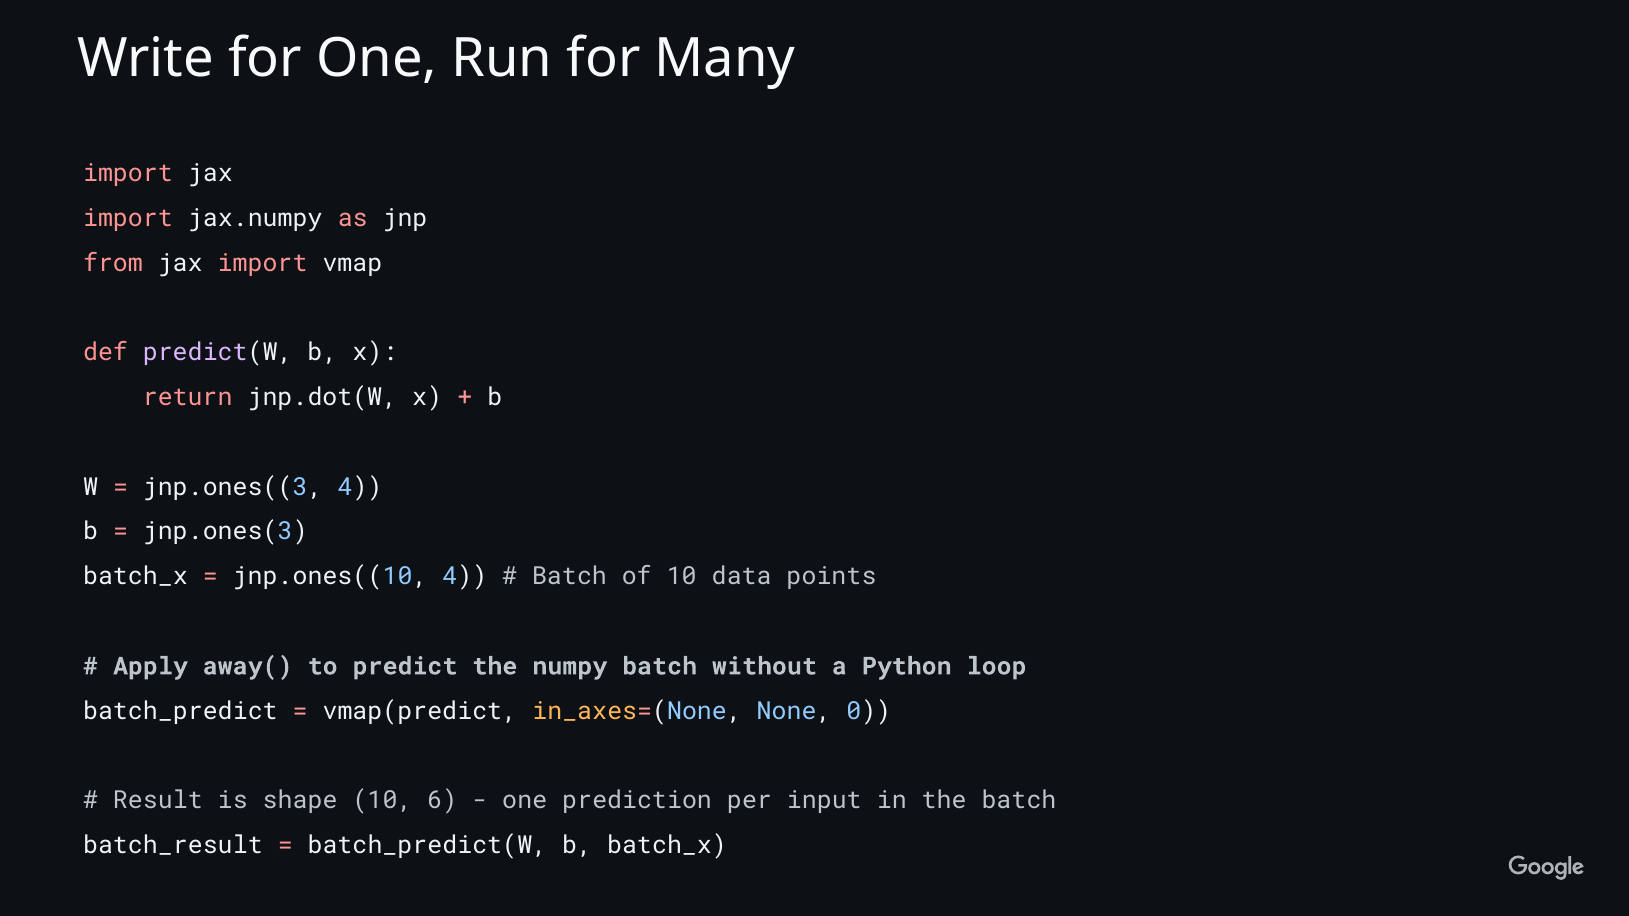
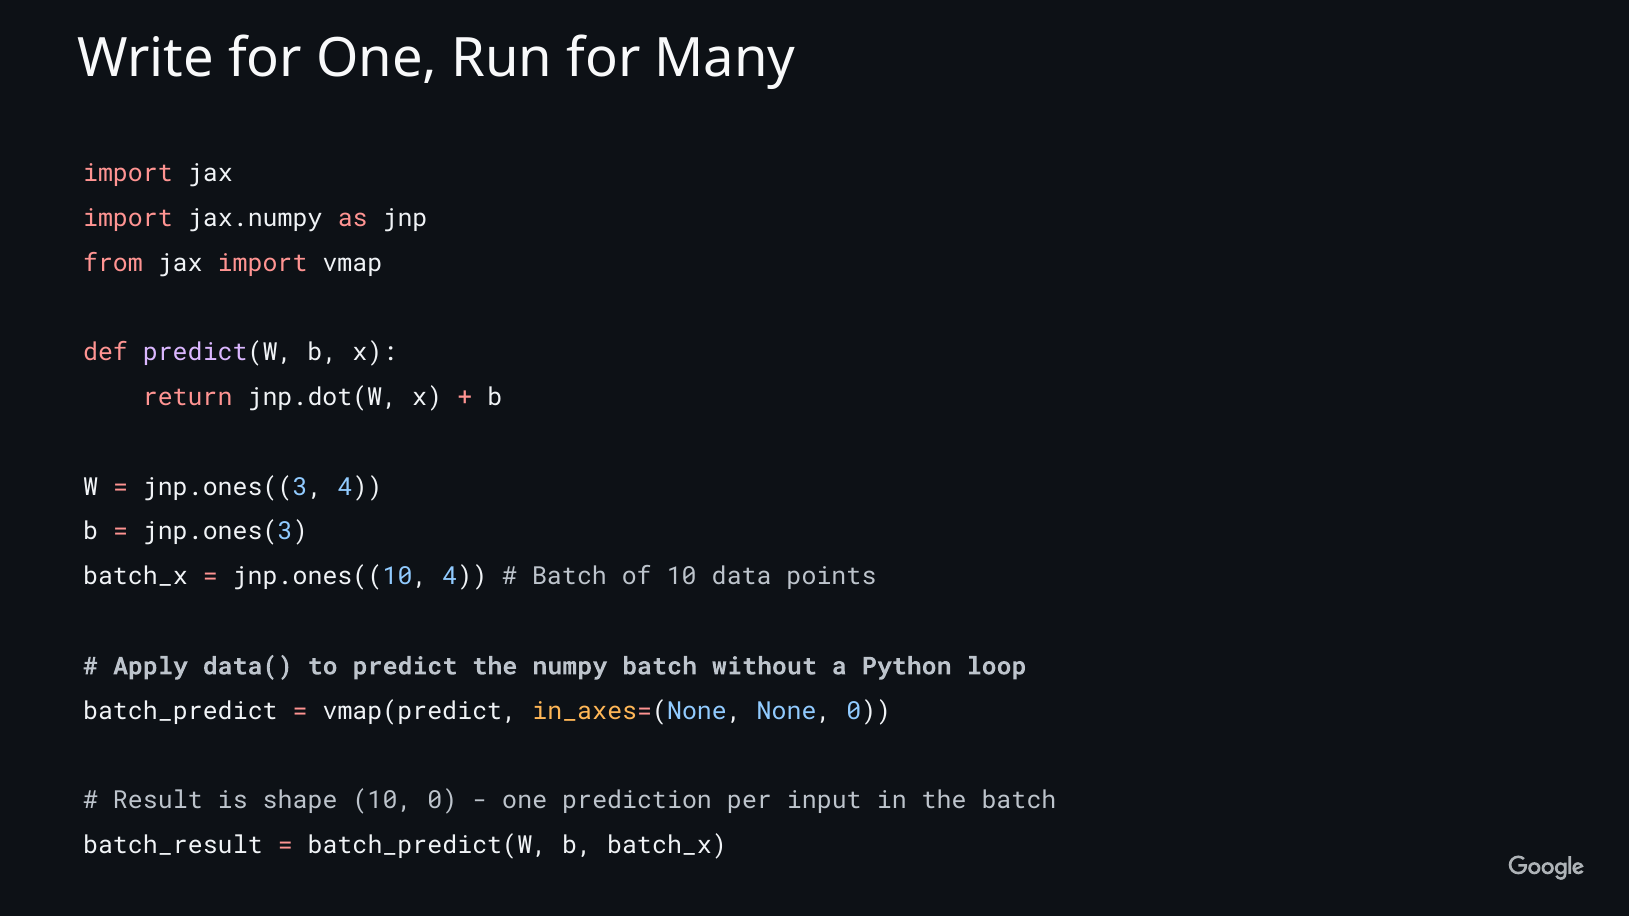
away(: away( -> data(
10 6: 6 -> 0
